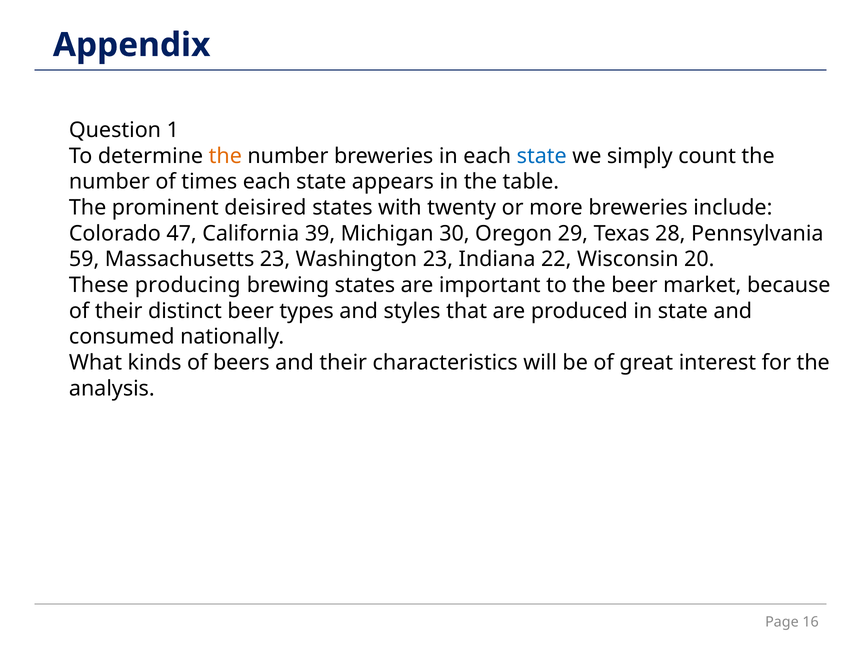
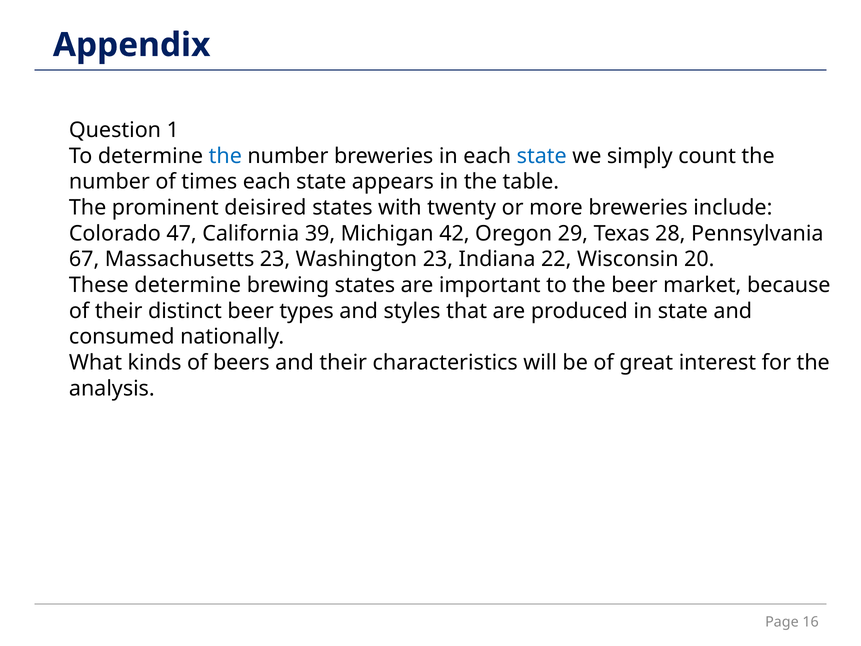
the at (225, 156) colour: orange -> blue
30: 30 -> 42
59: 59 -> 67
These producing: producing -> determine
